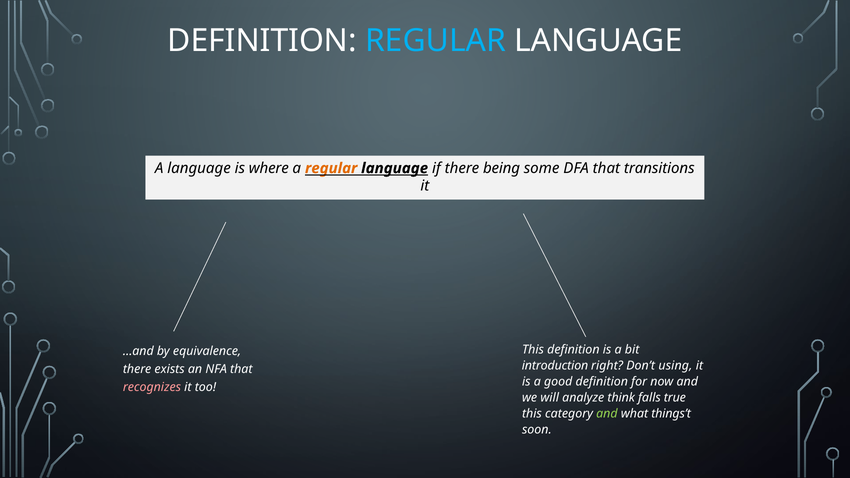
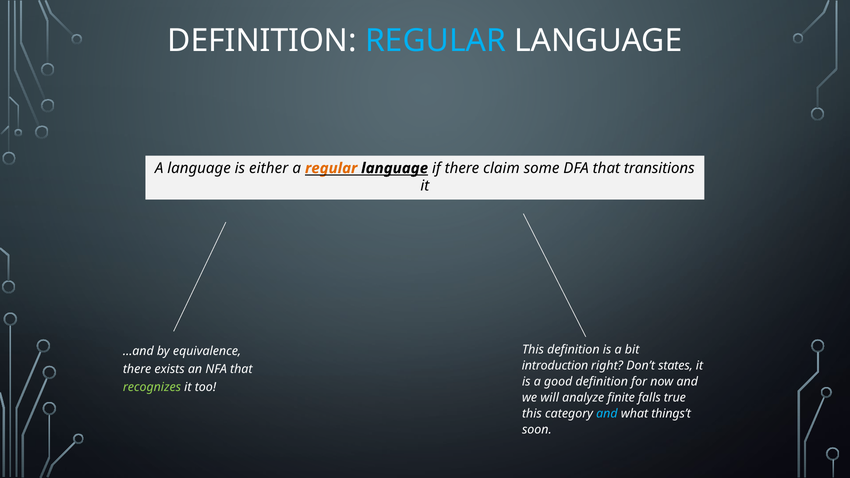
where: where -> either
being: being -> claim
using: using -> states
recognizes colour: pink -> light green
think: think -> finite
and at (607, 414) colour: light green -> light blue
